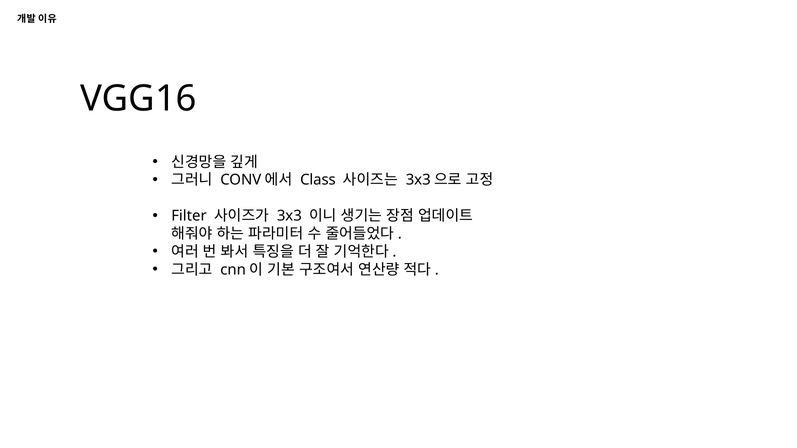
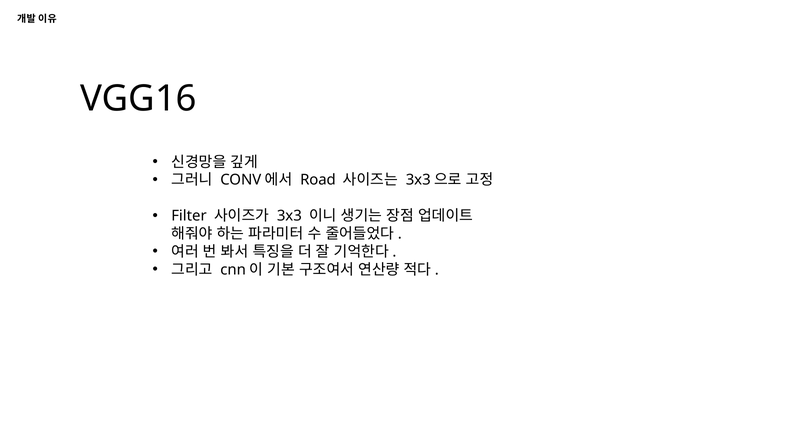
Class: Class -> Road
